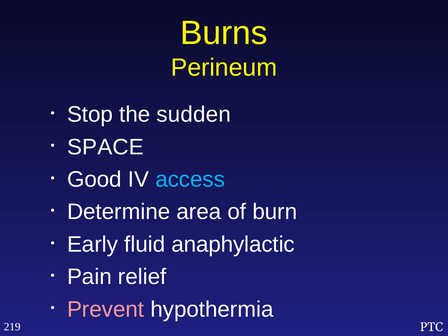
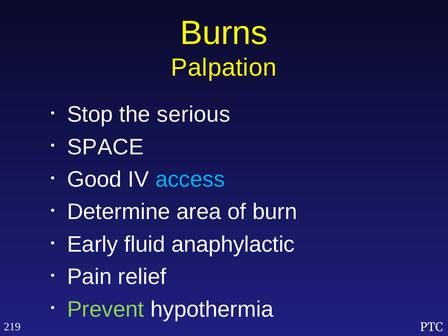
Perineum: Perineum -> Palpation
sudden: sudden -> serious
Prevent colour: pink -> light green
